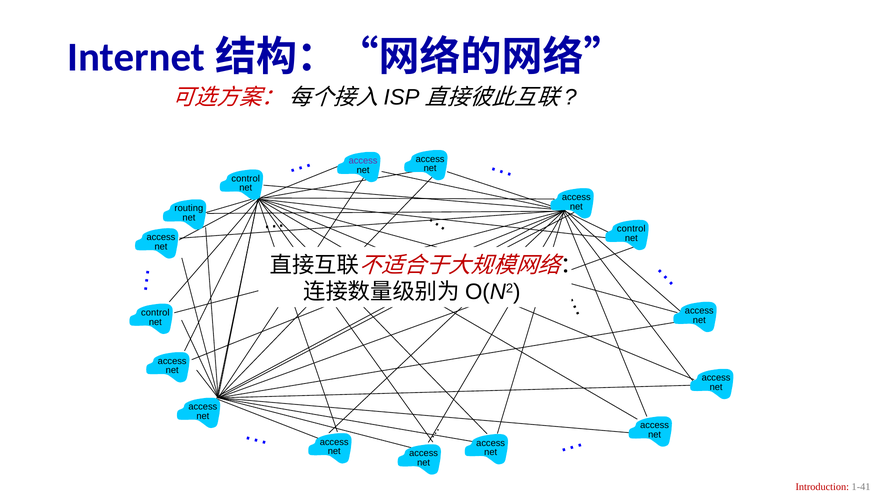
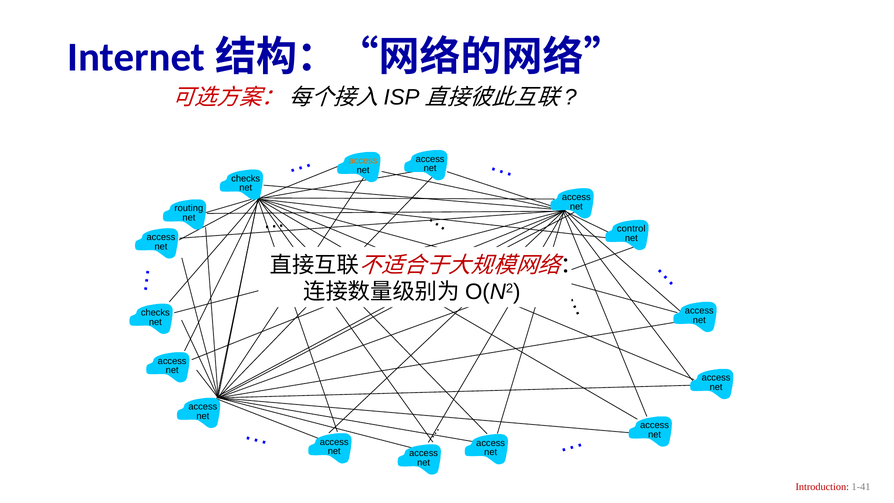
access at (363, 161) colour: purple -> orange
control at (246, 178): control -> checks
control at (155, 313): control -> checks
